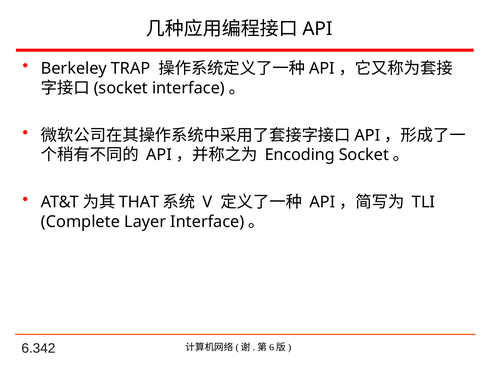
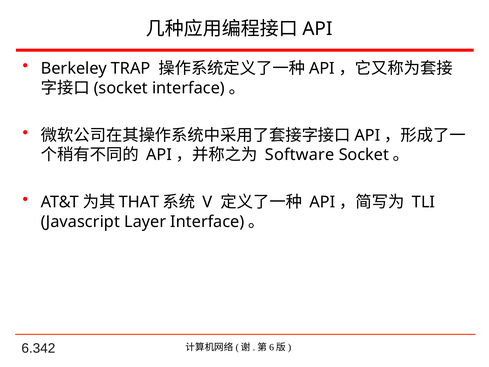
Encoding: Encoding -> Software
Complete: Complete -> Javascript
